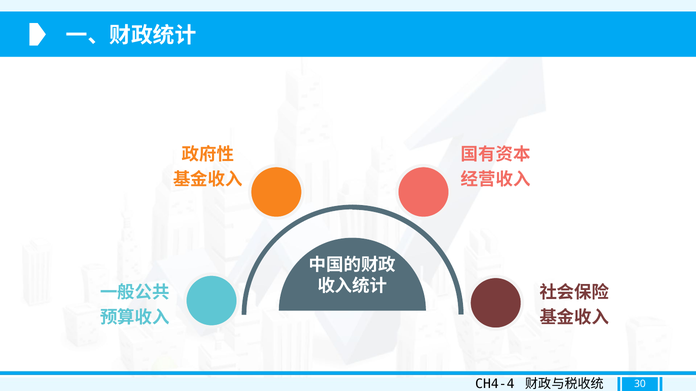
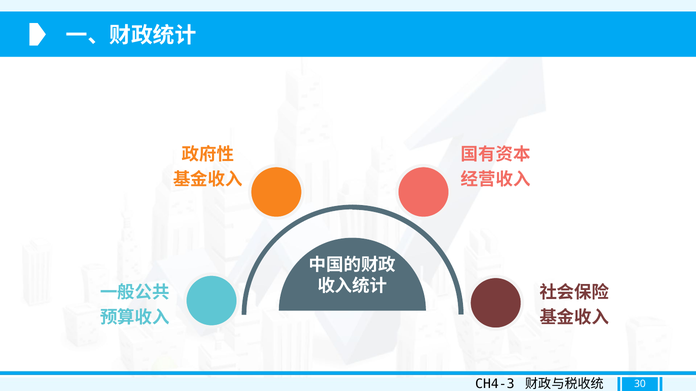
CH4-4: CH4-4 -> CH4-3
